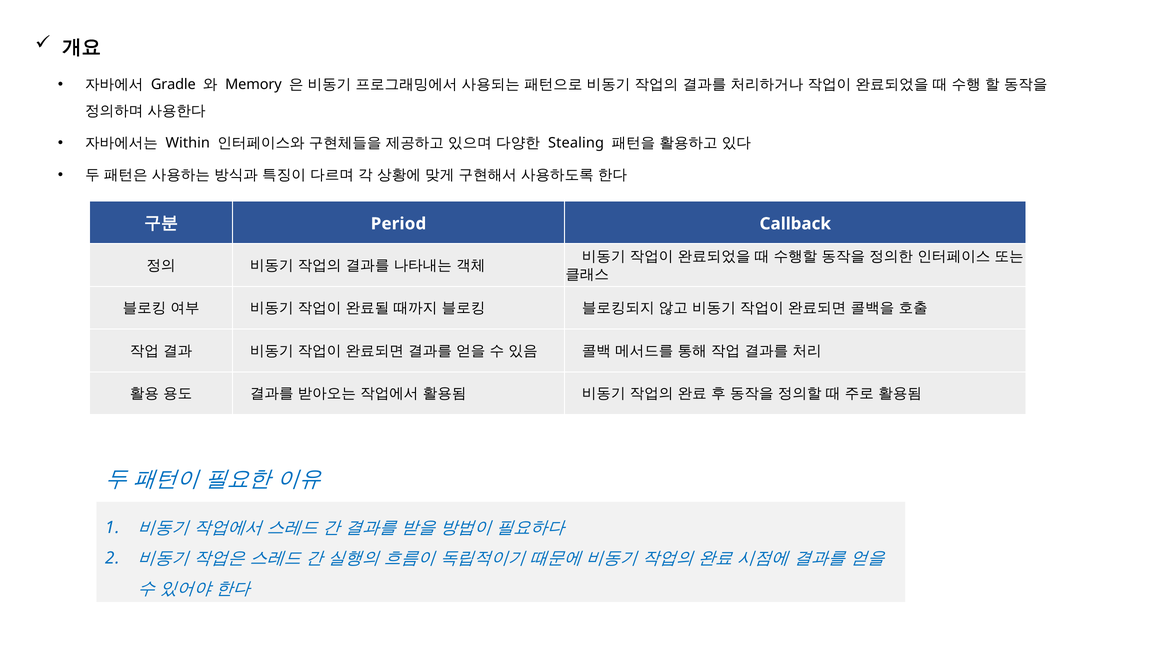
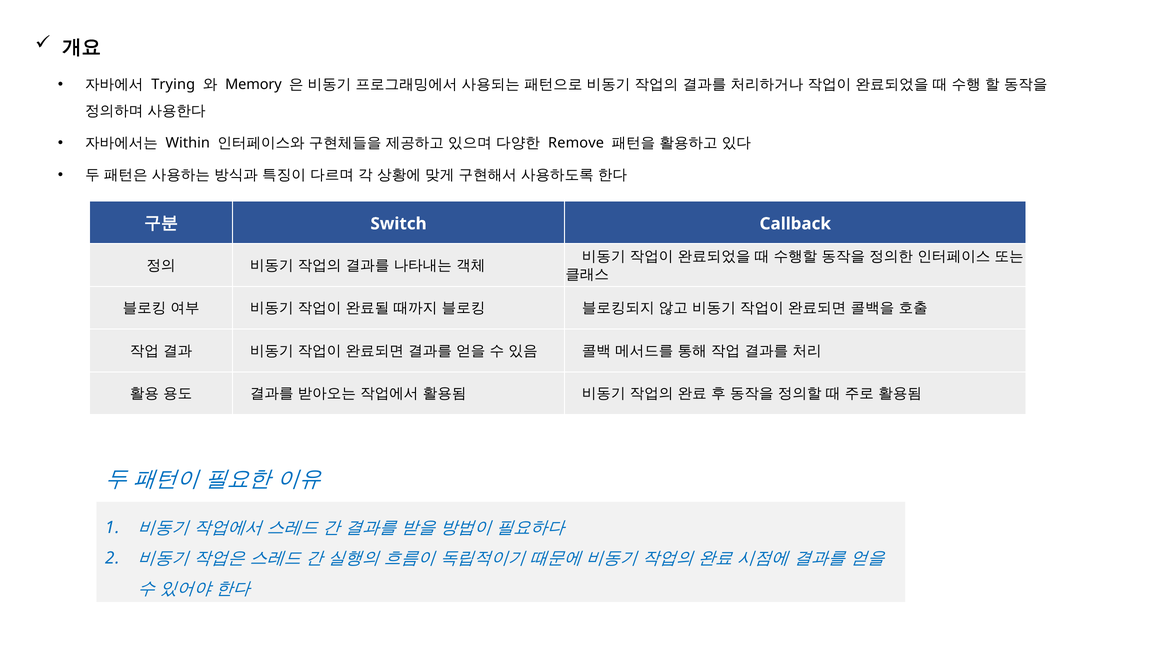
Gradle: Gradle -> Trying
Stealing: Stealing -> Remove
Period: Period -> Switch
